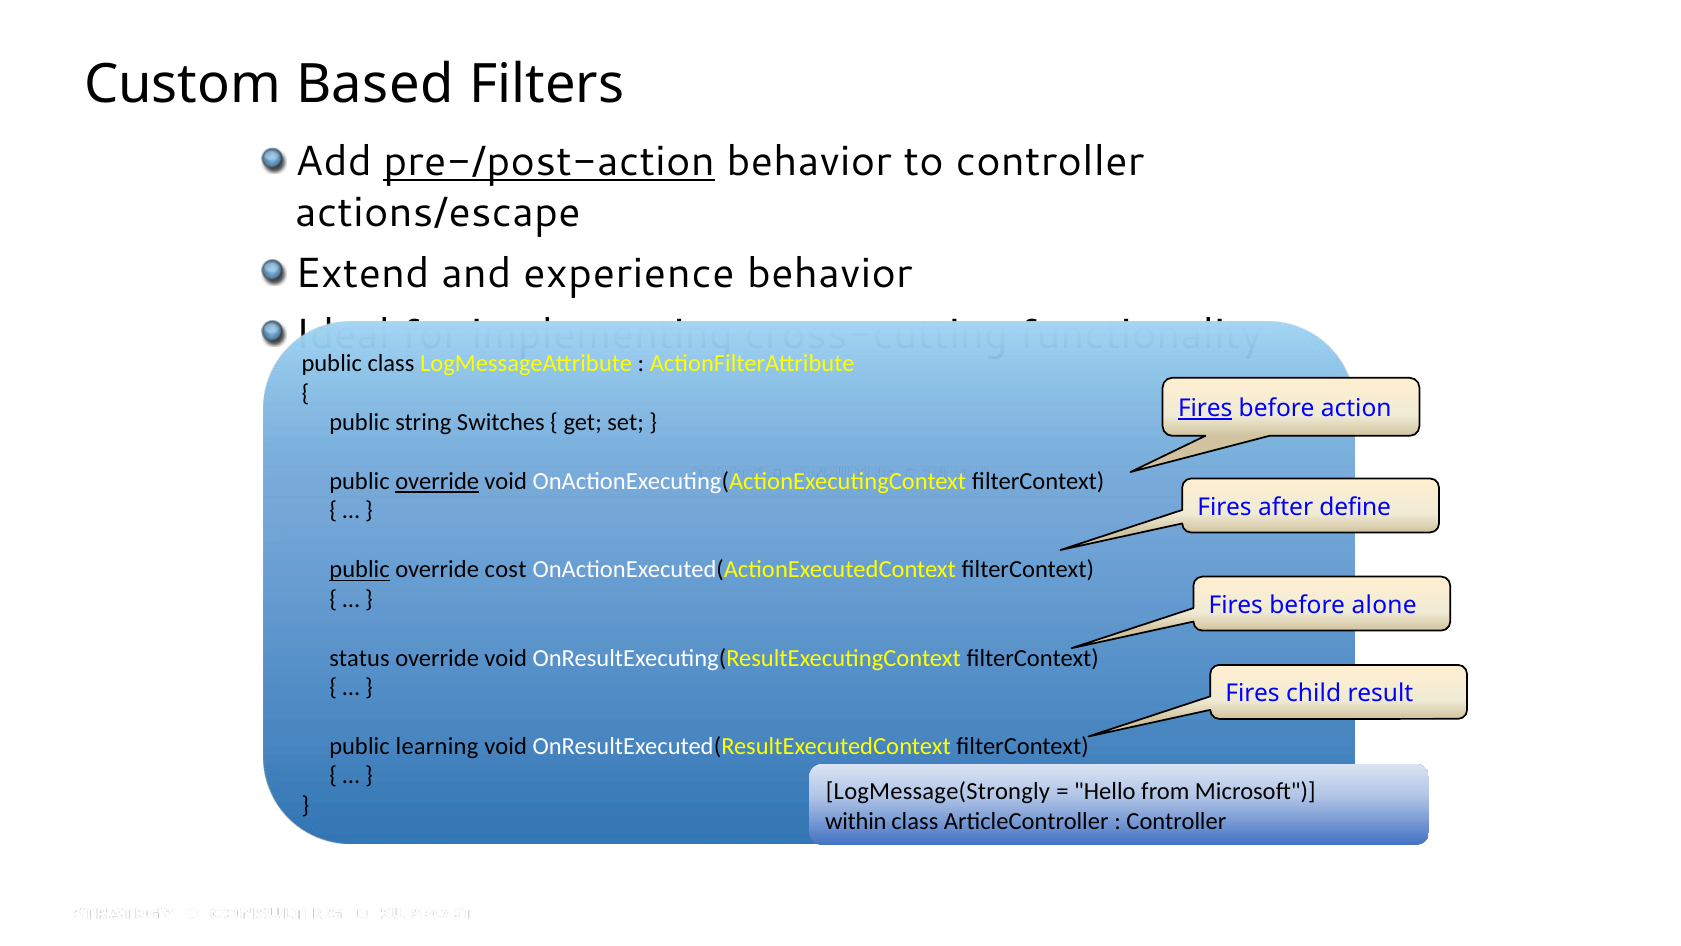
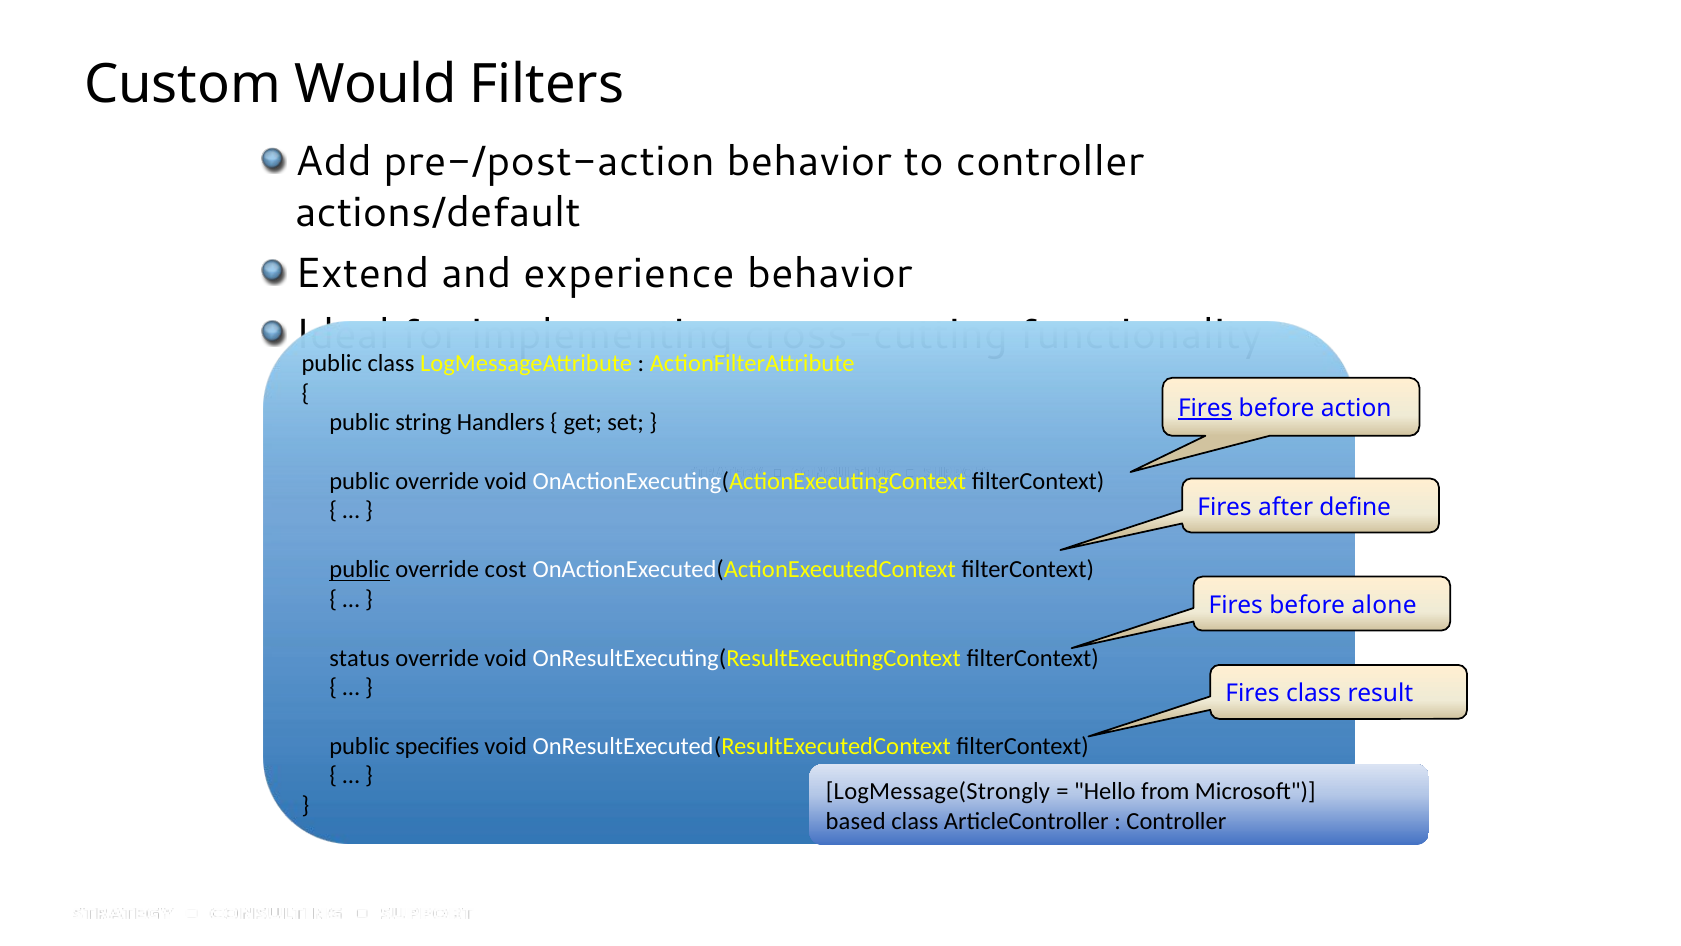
Based: Based -> Would
pre-/post-action underline: present -> none
actions/escape: actions/escape -> actions/default
Switches: Switches -> Handlers
override at (437, 481) underline: present -> none
Fires child: child -> class
learning: learning -> specifies
within: within -> based
